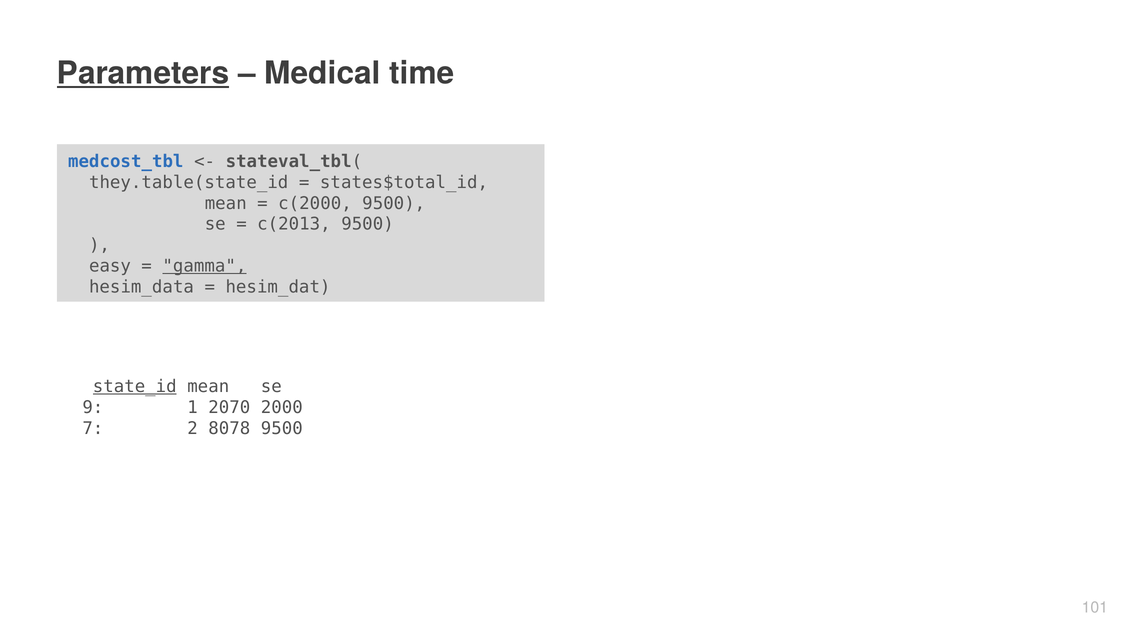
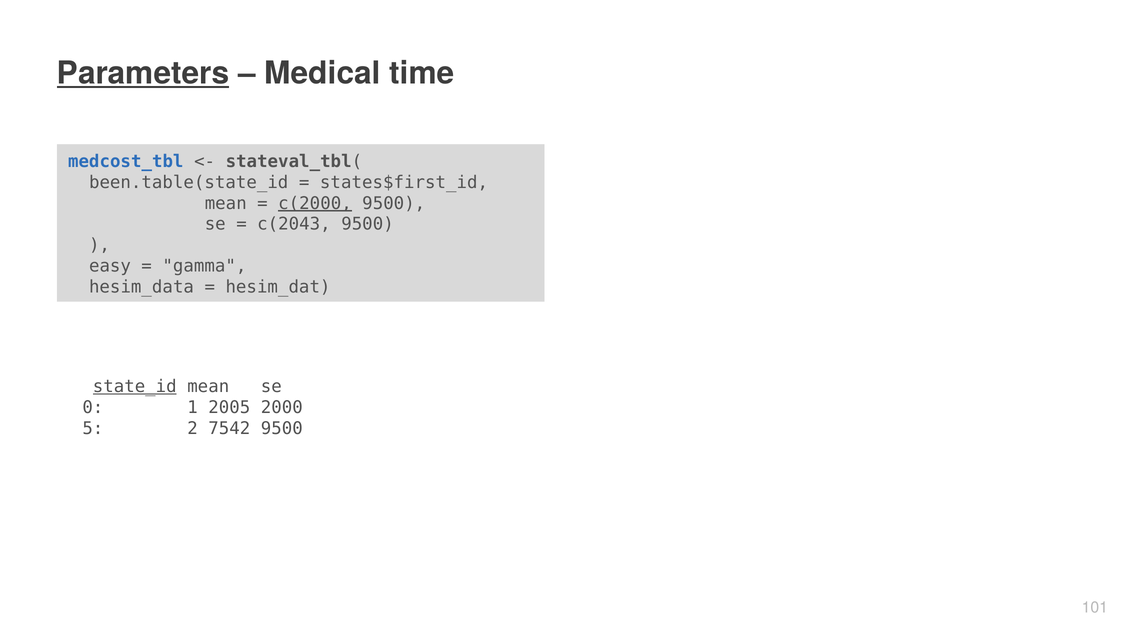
they.table(state_id: they.table(state_id -> been.table(state_id
states$total_id: states$total_id -> states$first_id
c(2000 underline: none -> present
c(2013: c(2013 -> c(2043
gamma underline: present -> none
9: 9 -> 0
2070: 2070 -> 2005
7: 7 -> 5
8078: 8078 -> 7542
